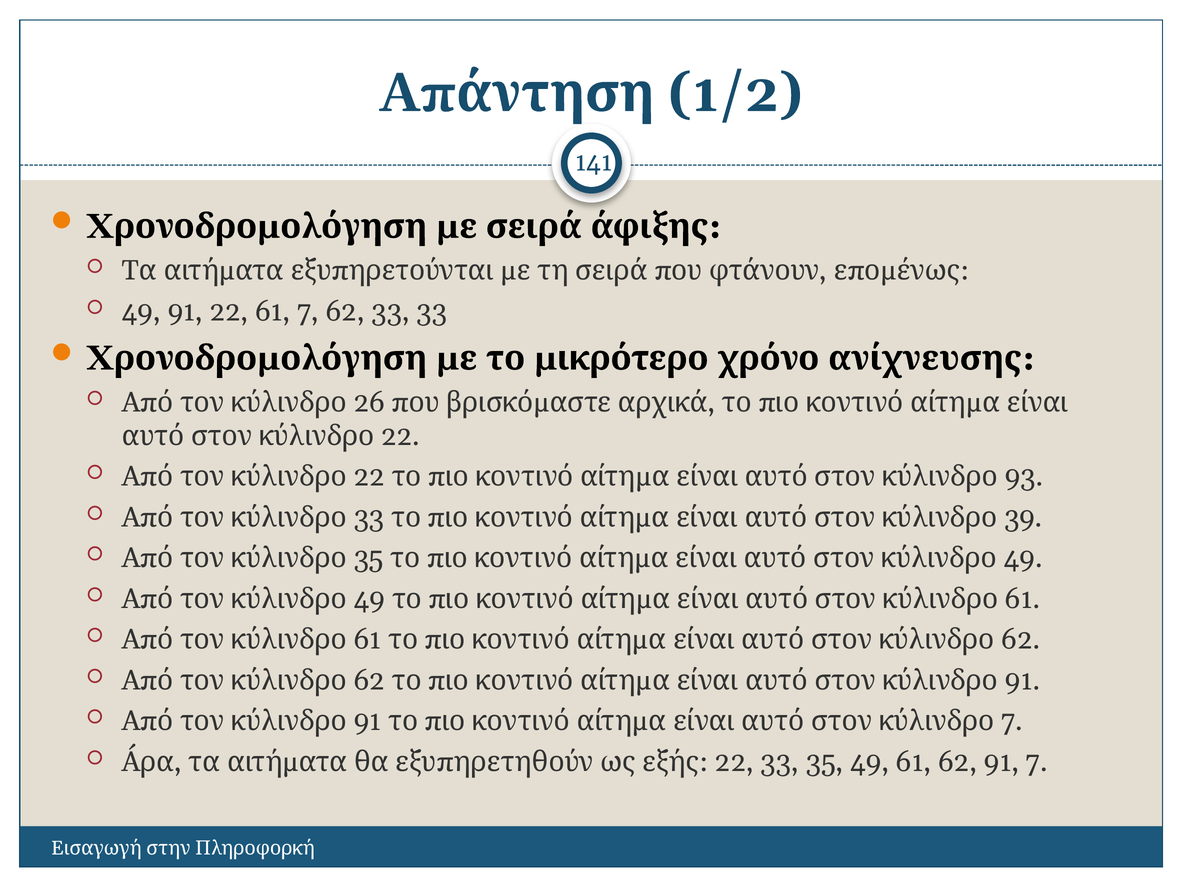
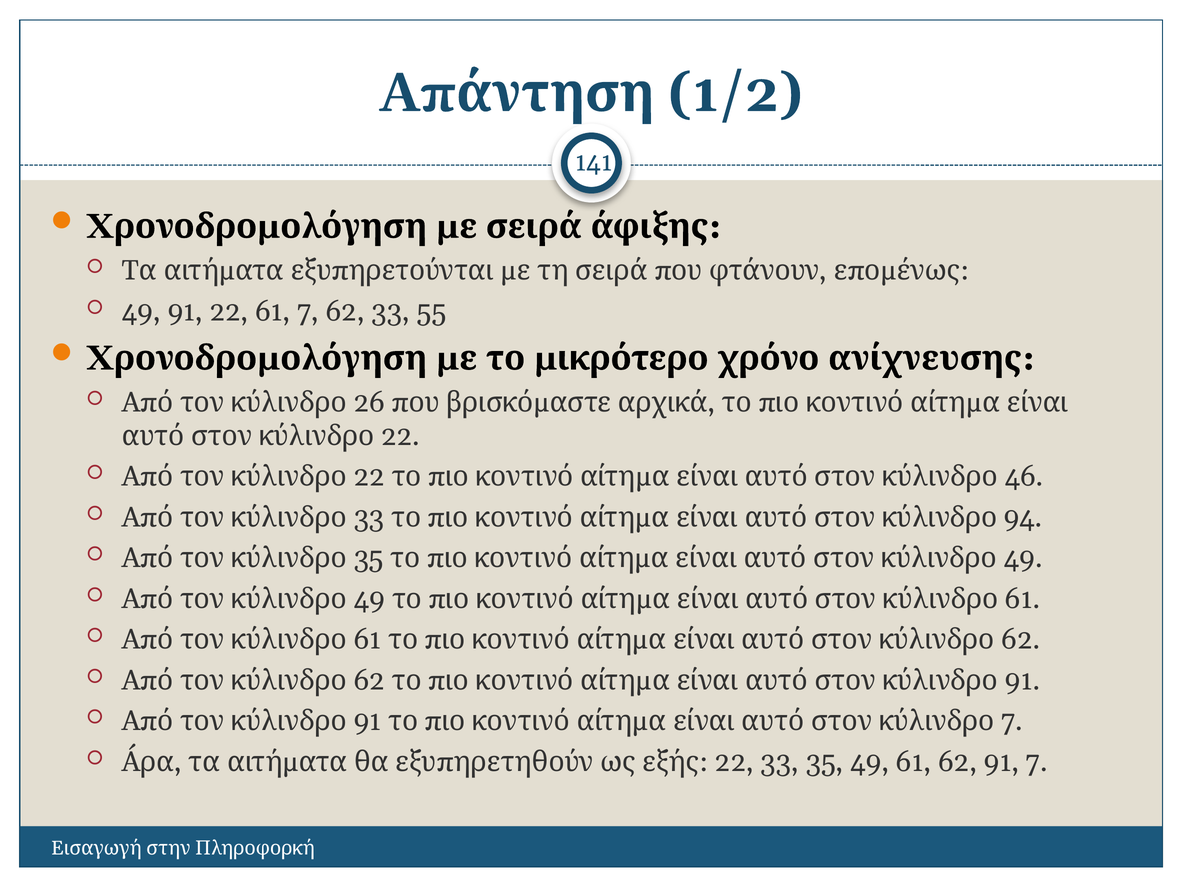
33 33: 33 -> 55
93: 93 -> 46
39: 39 -> 94
